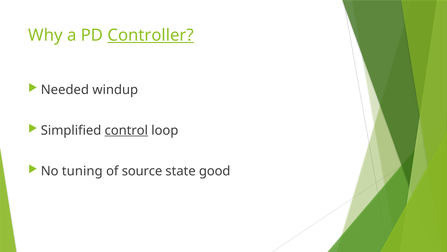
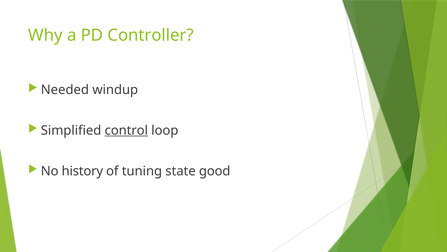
Controller underline: present -> none
tuning: tuning -> history
source: source -> tuning
